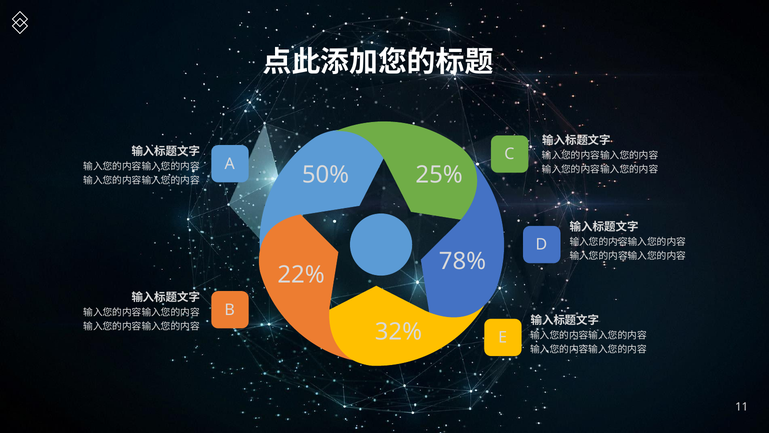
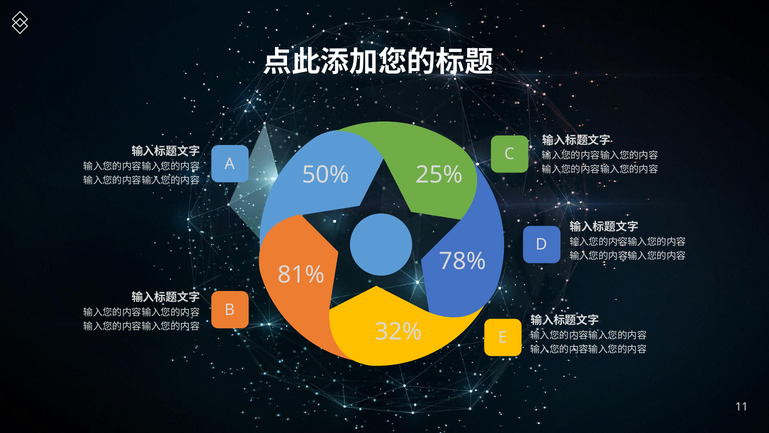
22%: 22% -> 81%
